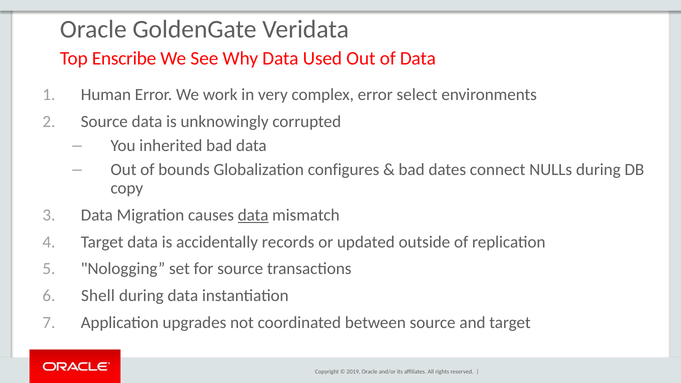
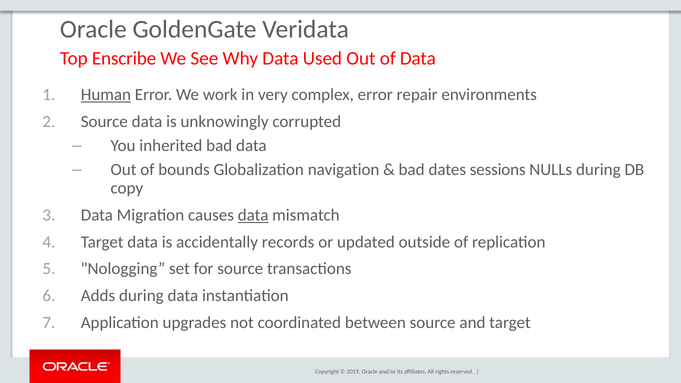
Human underline: none -> present
select: select -> repair
configures: configures -> navigation
connect: connect -> sessions
Shell: Shell -> Adds
